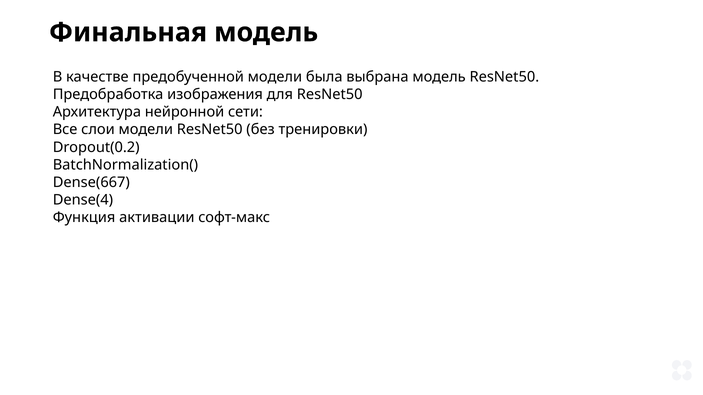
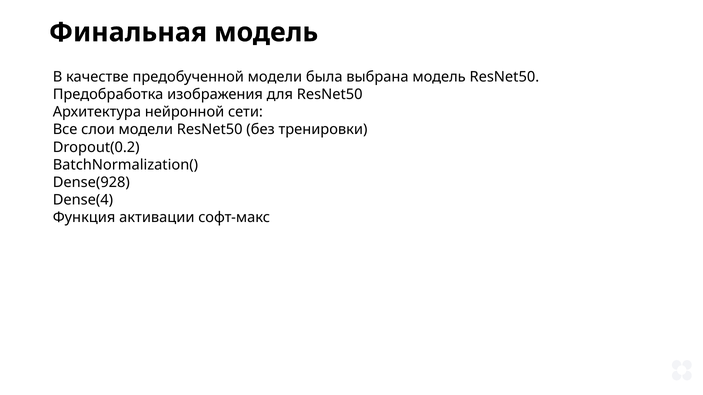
Dense(667: Dense(667 -> Dense(928
